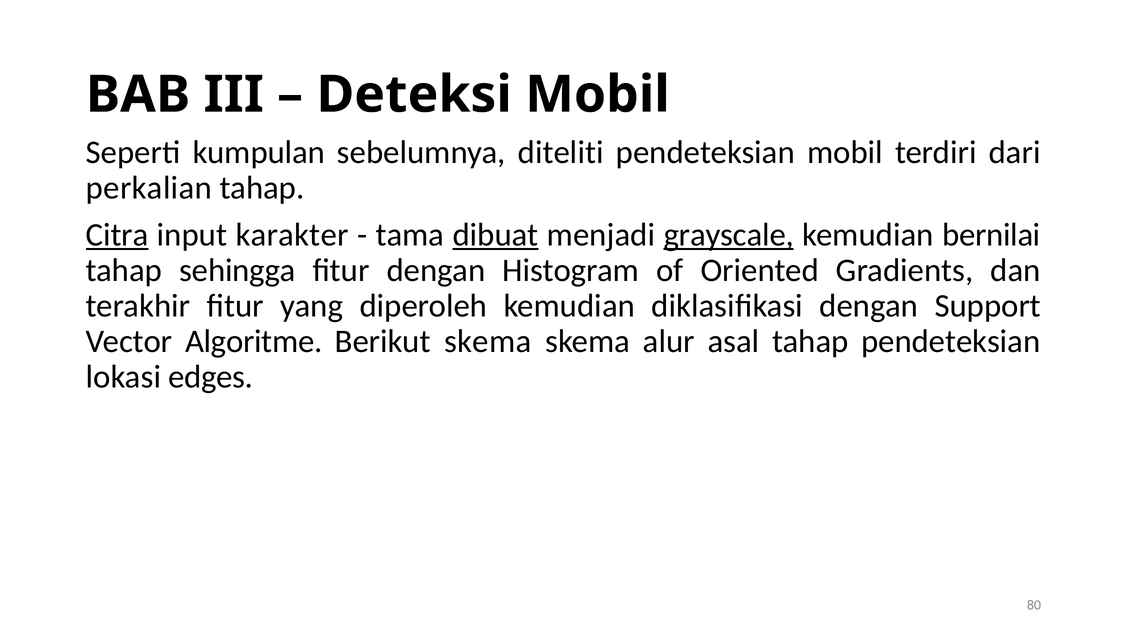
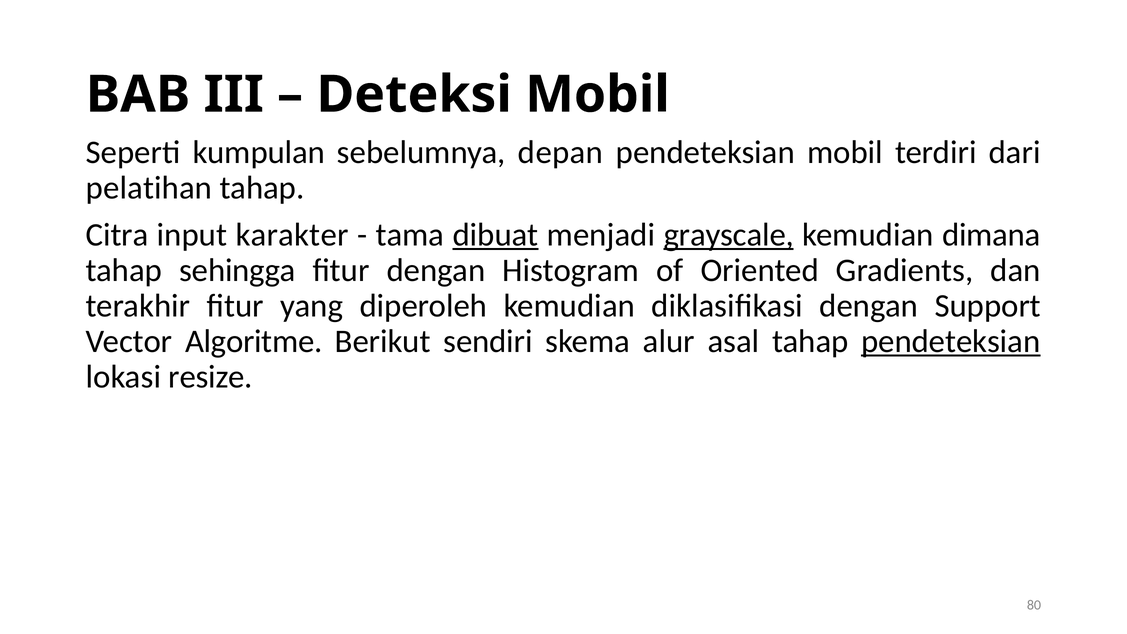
diteliti: diteliti -> depan
perkalian: perkalian -> pelatihan
Citra underline: present -> none
bernilai: bernilai -> dimana
Berikut skema: skema -> sendiri
pendeteksian at (951, 341) underline: none -> present
edges: edges -> resize
